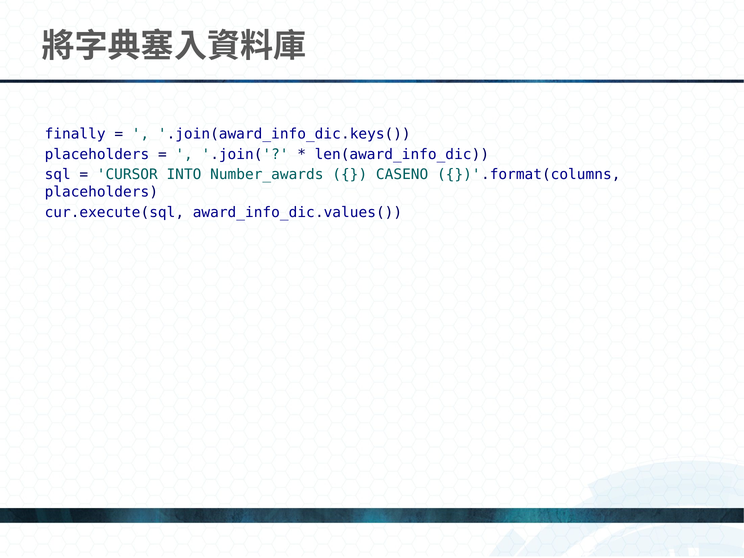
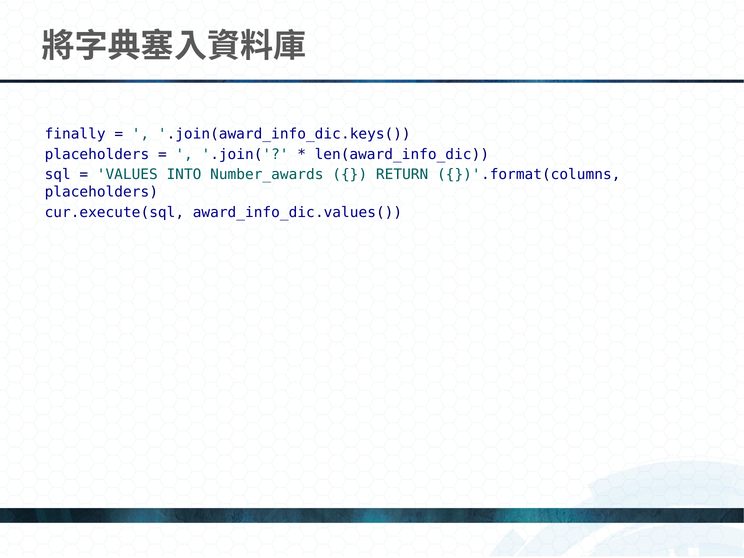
CURSOR: CURSOR -> VALUES
CASENO: CASENO -> RETURN
